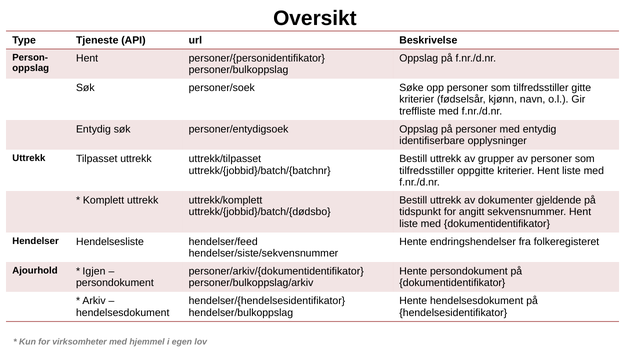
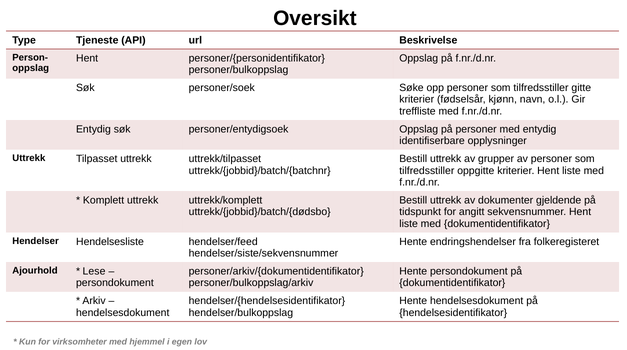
Igjen: Igjen -> Lese
